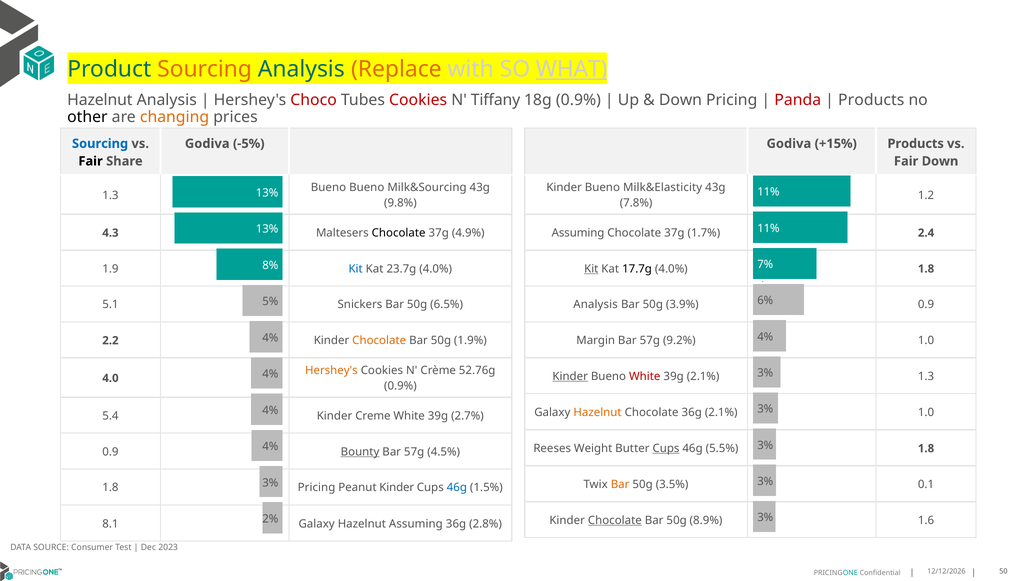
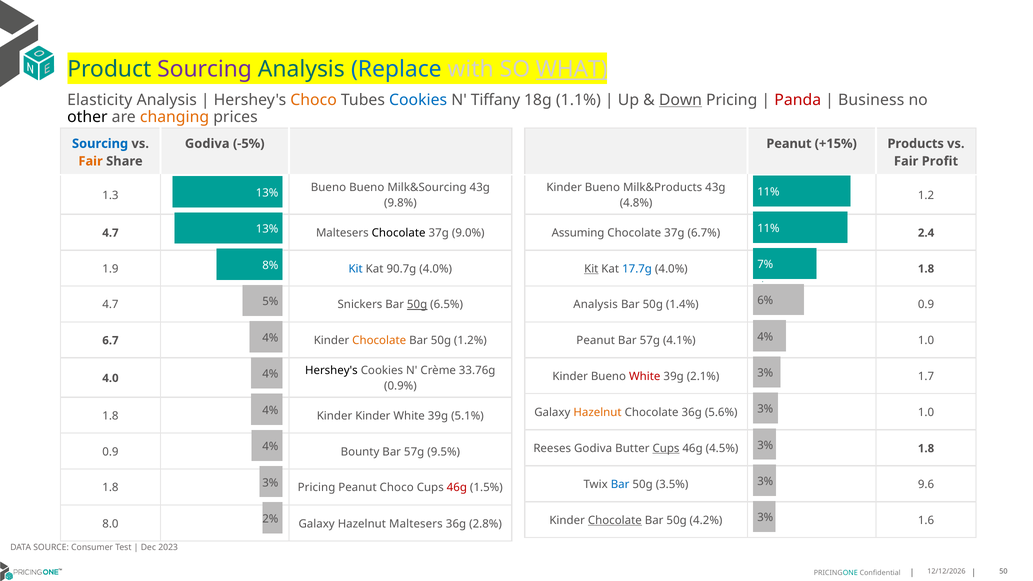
Sourcing at (205, 69) colour: orange -> purple
Replace colour: orange -> blue
Hazelnut at (100, 100): Hazelnut -> Elasticity
Choco at (314, 100) colour: red -> orange
Cookies at (418, 100) colour: red -> blue
18g 0.9%: 0.9% -> 1.1%
Down at (680, 100) underline: none -> present
Products at (871, 100): Products -> Business
Godiva at (789, 144): Godiva -> Peanut
Fair at (91, 161) colour: black -> orange
Fair Down: Down -> Profit
Milk&Elasticity: Milk&Elasticity -> Milk&Products
7.8%: 7.8% -> 4.8%
1.7%: 1.7% -> 6.7%
4.3 at (110, 233): 4.3 -> 4.7
4.9%: 4.9% -> 9.0%
23.7g: 23.7g -> 90.7g
17.7g colour: black -> blue
5.1 at (110, 305): 5.1 -> 4.7
50g at (417, 305) underline: none -> present
3.9%: 3.9% -> 1.4%
Margin at (596, 341): Margin -> Peanut
9.2%: 9.2% -> 4.1%
2.2: 2.2 -> 6.7
1.9%: 1.9% -> 1.2%
Hershey's at (331, 370) colour: orange -> black
52.76g: 52.76g -> 33.76g
Kinder at (570, 376) underline: present -> none
2.1% 1.3: 1.3 -> 1.7
36g 2.1%: 2.1% -> 5.6%
5.4 at (110, 416): 5.4 -> 1.8
Kinder Creme: Creme -> Kinder
2.7%: 2.7% -> 5.1%
Reeses Weight: Weight -> Godiva
5.5%: 5.5% -> 4.5%
Bounty underline: present -> none
4.5%: 4.5% -> 9.5%
Bar at (620, 485) colour: orange -> blue
0.1: 0.1 -> 9.6
Peanut Kinder: Kinder -> Choco
46g at (457, 488) colour: blue -> red
8.9%: 8.9% -> 4.2%
8.1: 8.1 -> 8.0
Hazelnut Assuming: Assuming -> Maltesers
